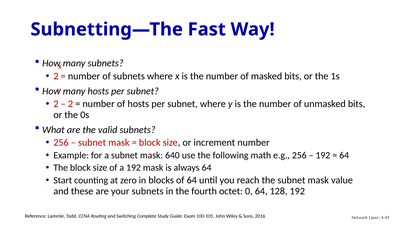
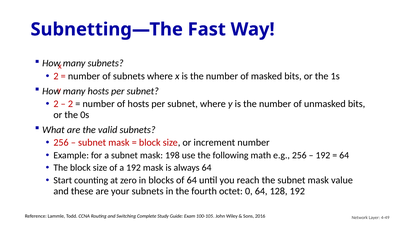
640: 640 -> 198
